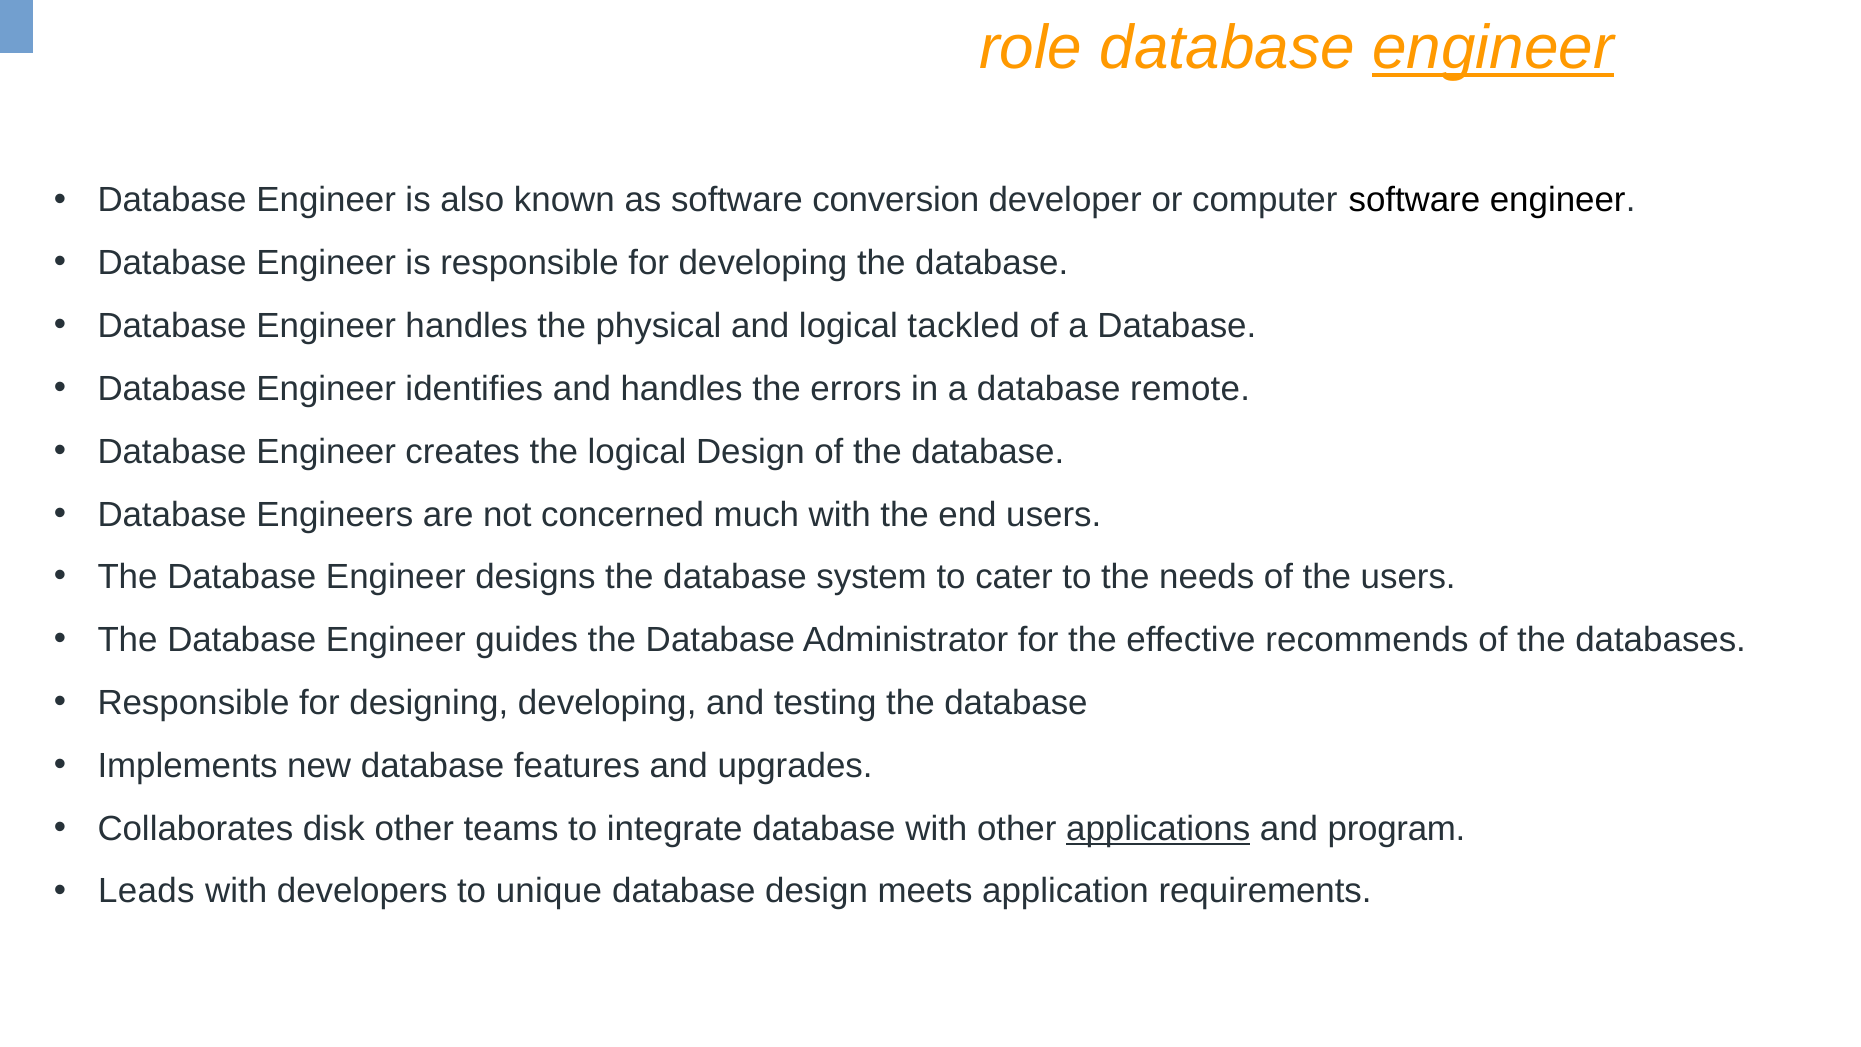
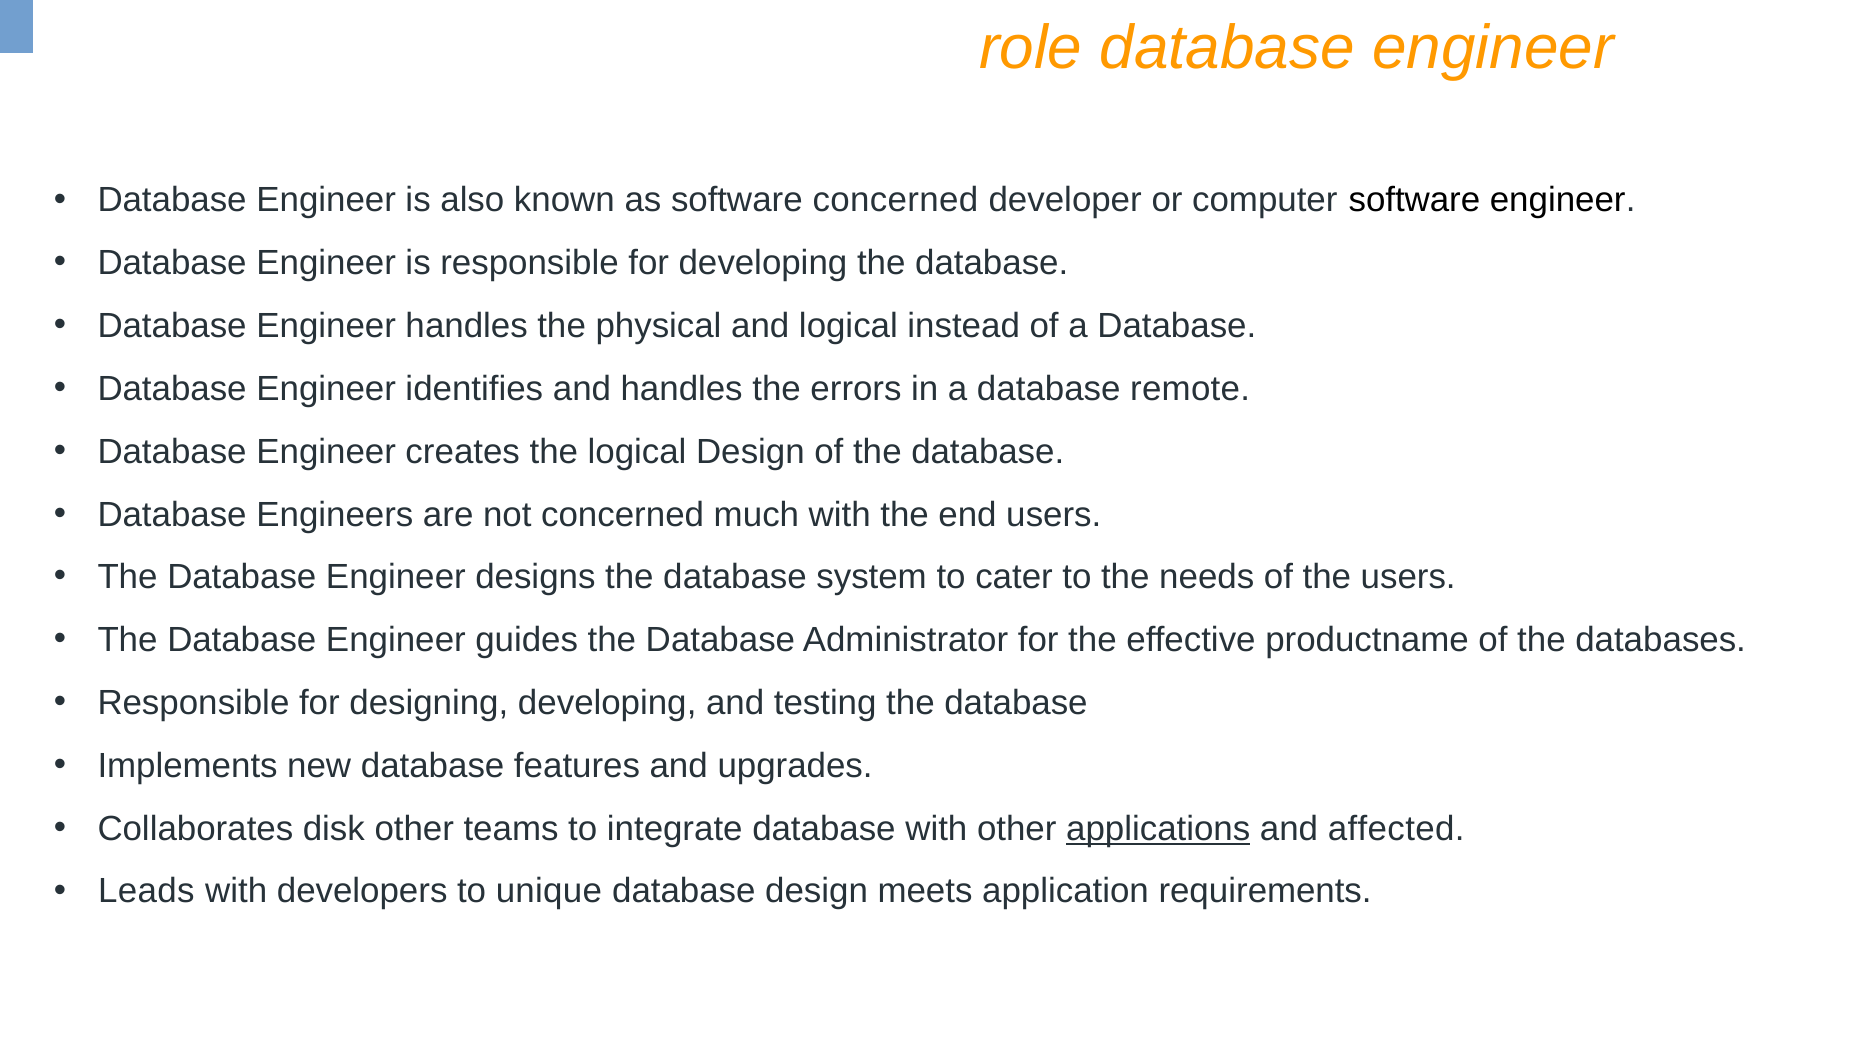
engineer at (1493, 48) underline: present -> none
software conversion: conversion -> concerned
tackled: tackled -> instead
recommends: recommends -> productname
program: program -> affected
